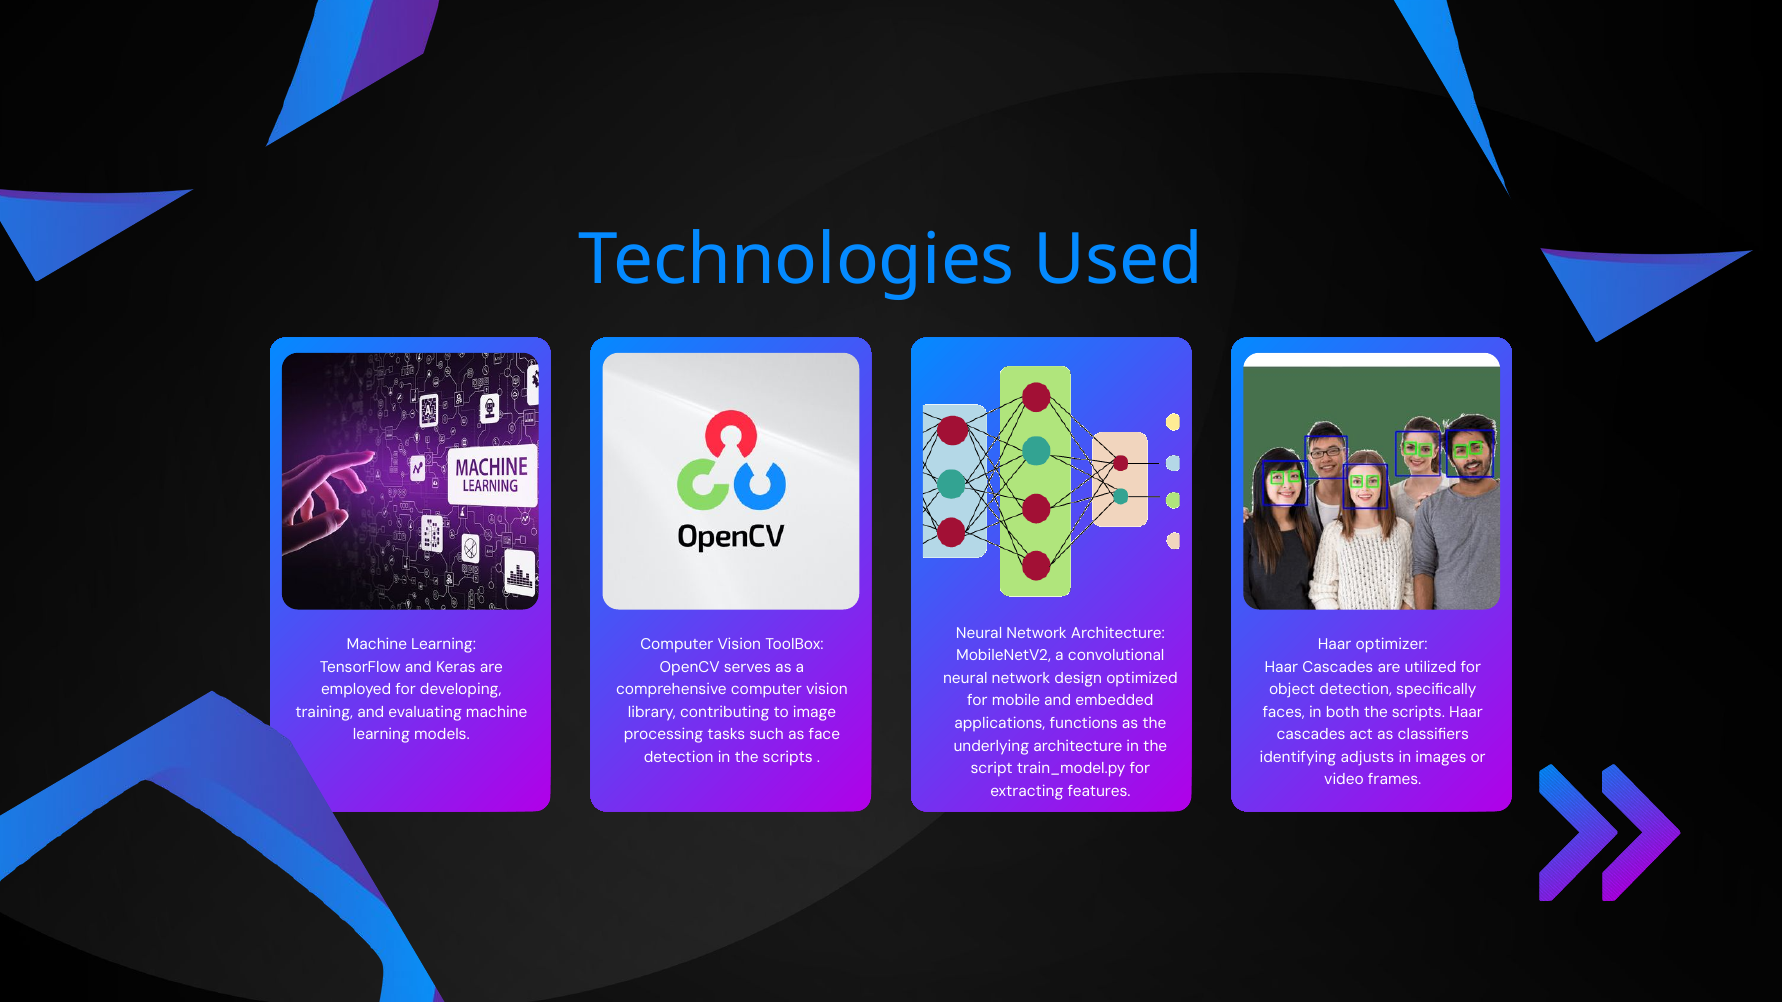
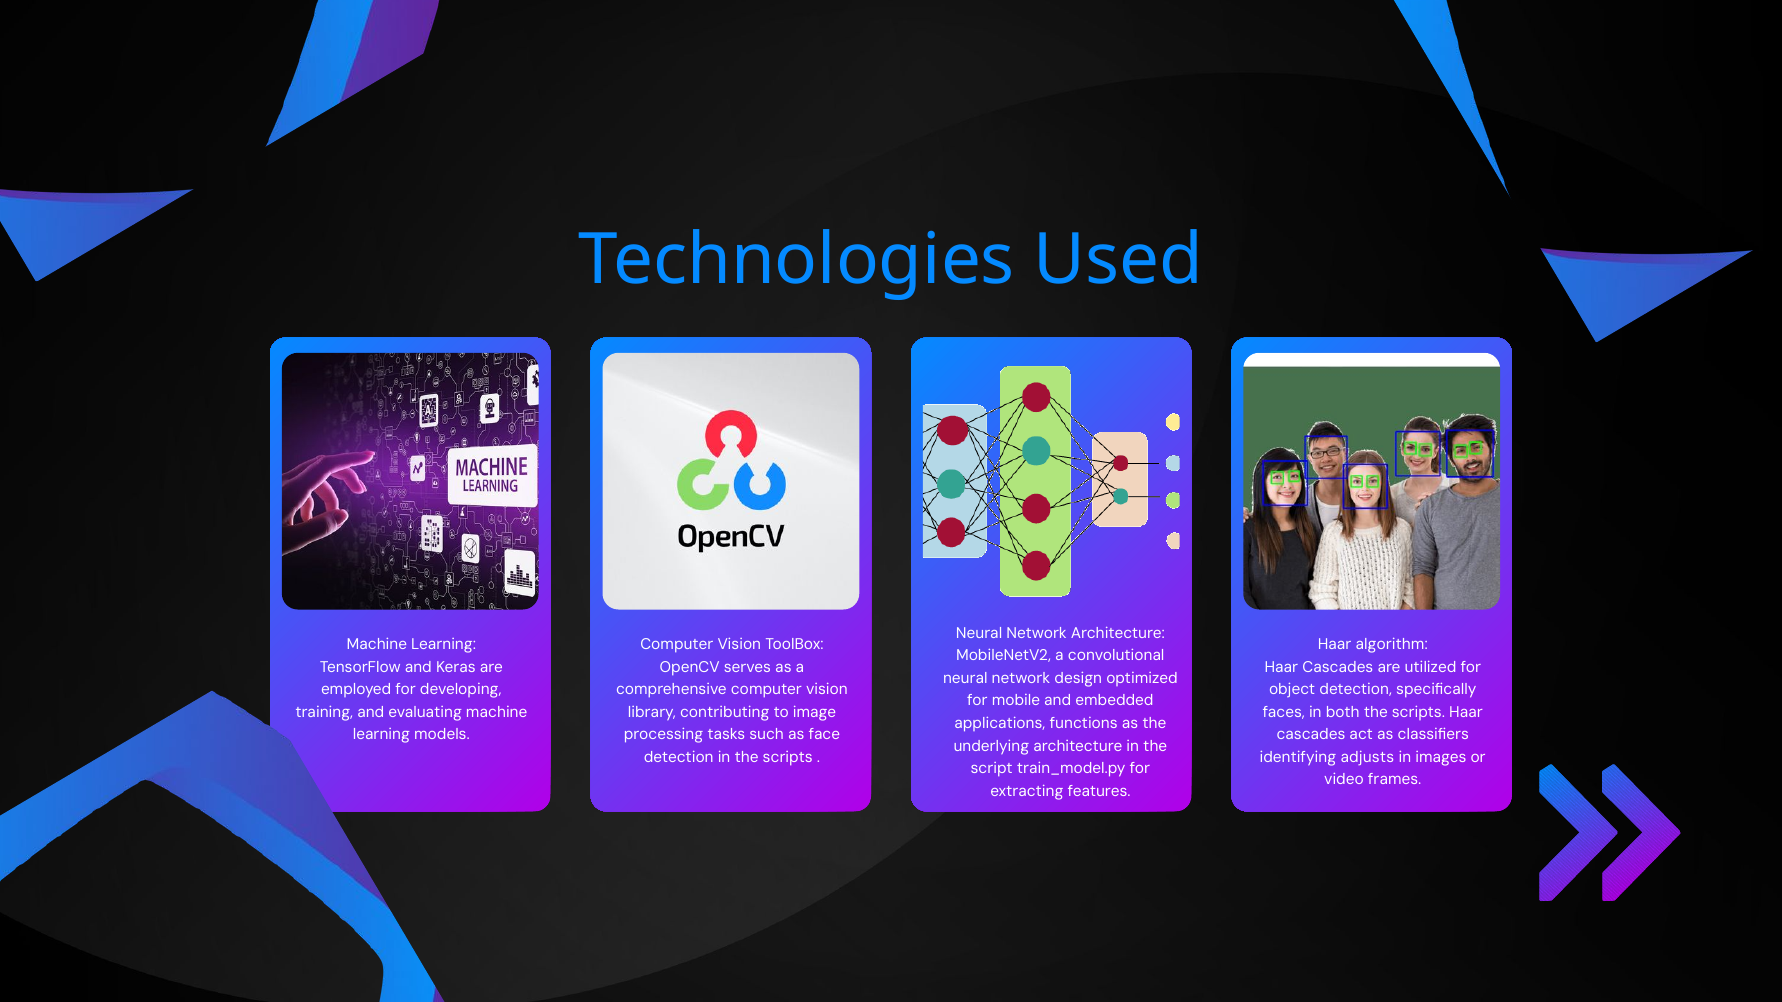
optimizer: optimizer -> algorithm
